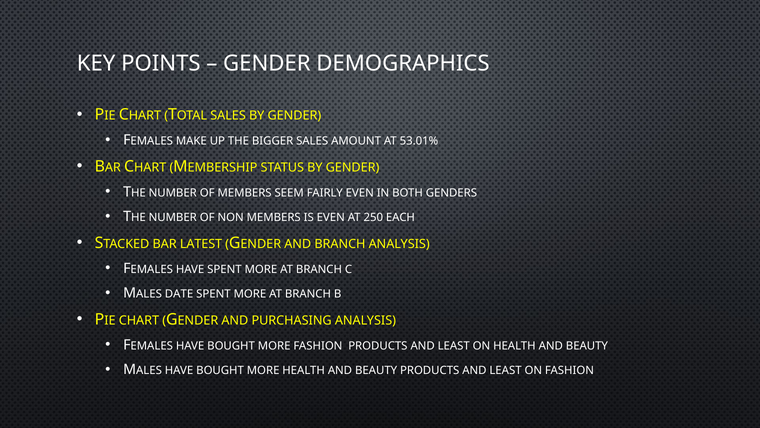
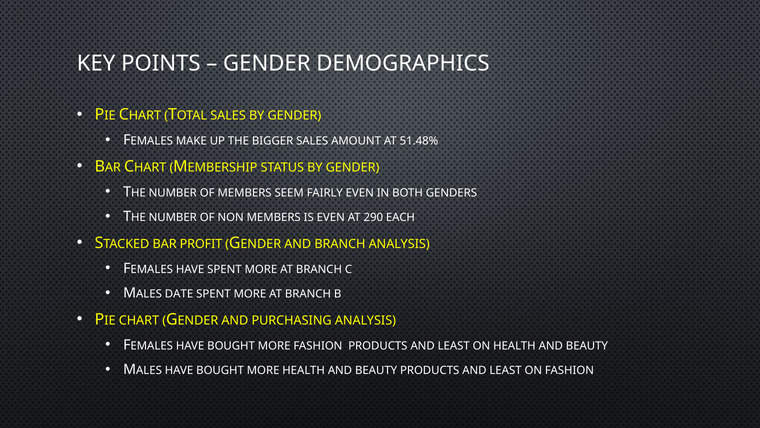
53.01%: 53.01% -> 51.48%
250: 250 -> 290
LATEST: LATEST -> PROFIT
